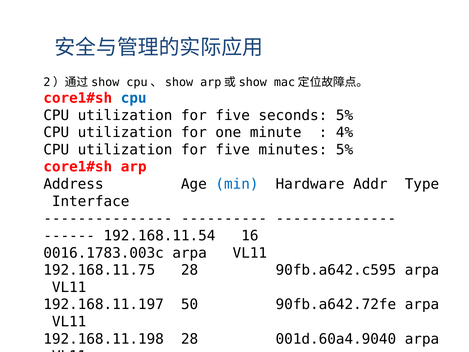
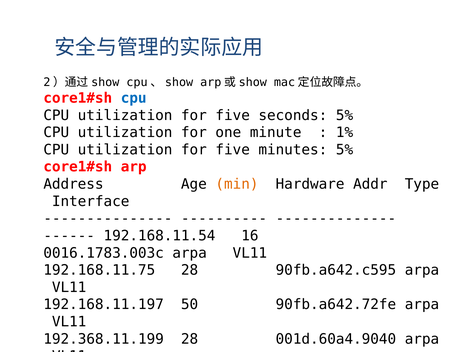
4%: 4% -> 1%
min colour: blue -> orange
192.168.11.198: 192.168.11.198 -> 192.368.11.199
